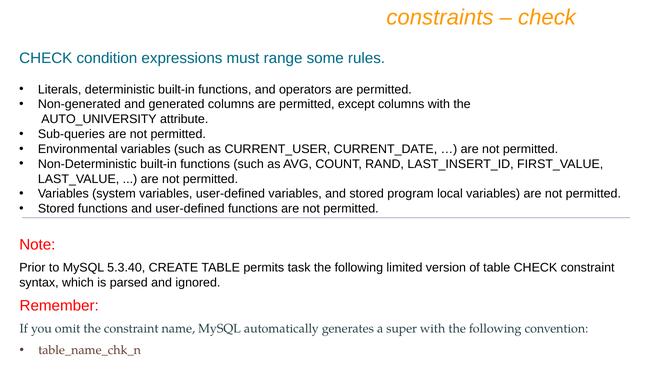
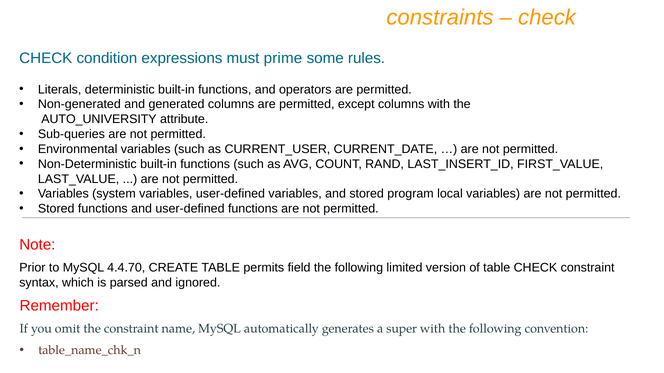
range: range -> prime
5.3.40: 5.3.40 -> 4.4.70
task: task -> field
